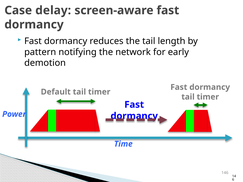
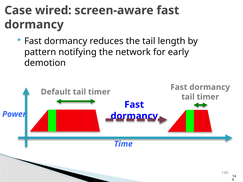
delay: delay -> wired
